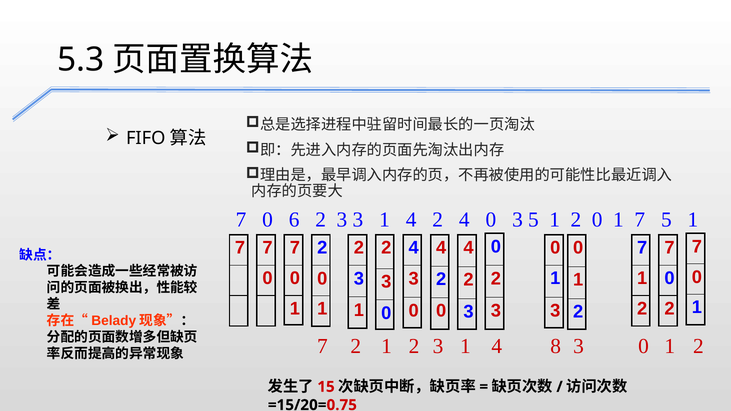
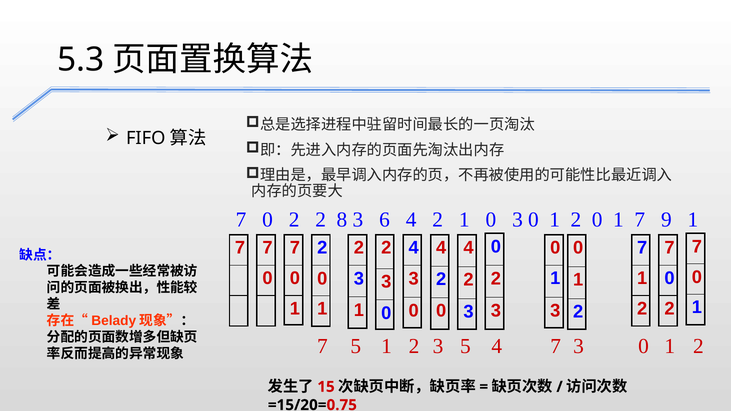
6 at (294, 220): 6 -> 2
3 at (342, 220): 3 -> 8
1 at (384, 220): 1 -> 6
2 4: 4 -> 1
0 3 5: 5 -> 0
7 5: 5 -> 9
7 2: 2 -> 5
1 at (465, 346): 1 -> 5
4 8: 8 -> 7
